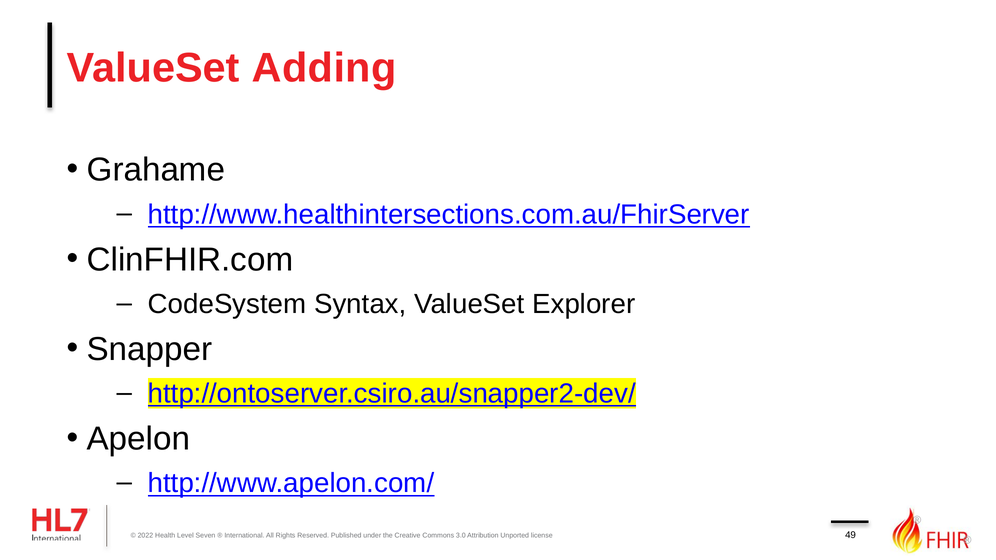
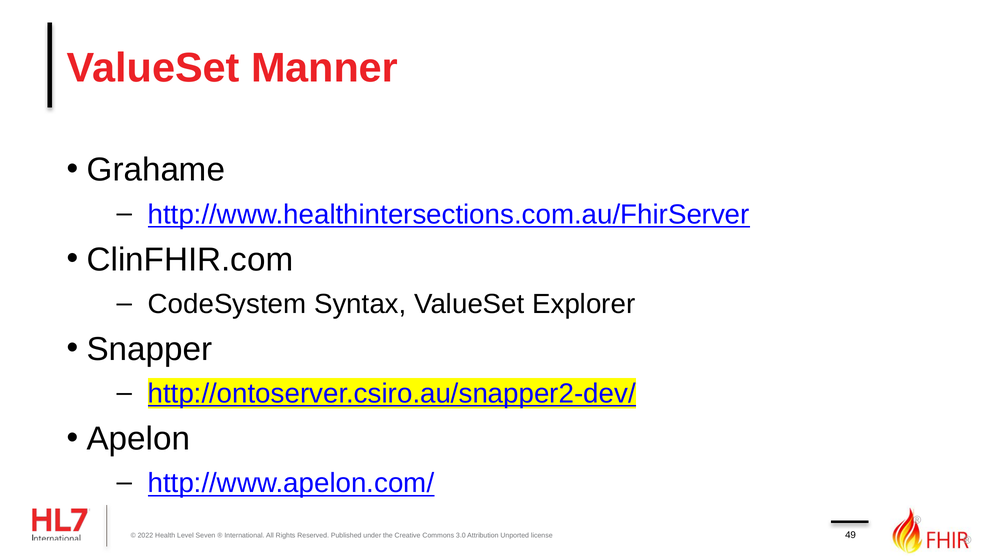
Adding: Adding -> Manner
